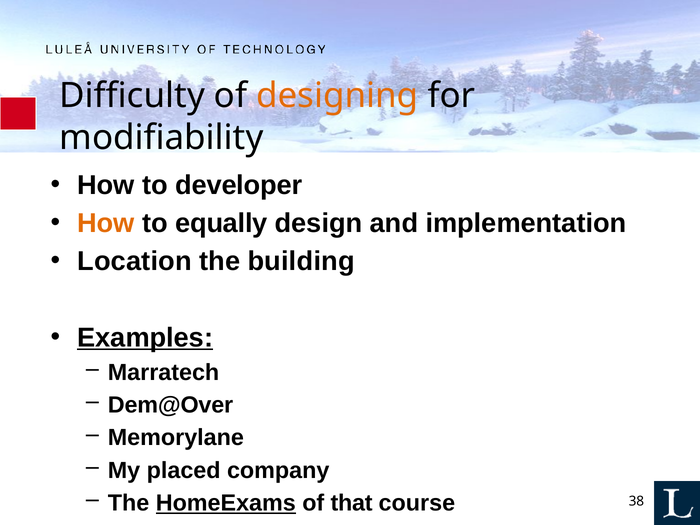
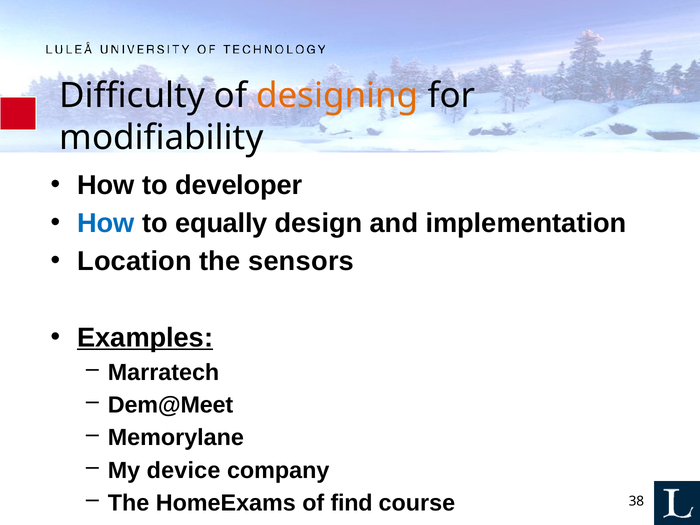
How at (106, 223) colour: orange -> blue
building: building -> sensors
Dem@Over: Dem@Over -> Dem@Meet
placed: placed -> device
HomeExams underline: present -> none
that: that -> find
